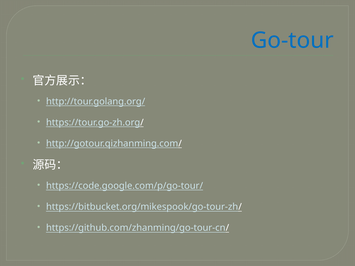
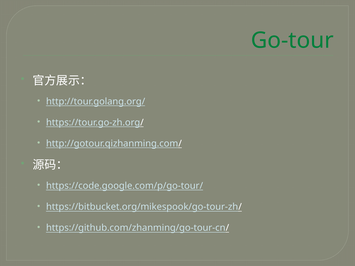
Go-tour colour: blue -> green
